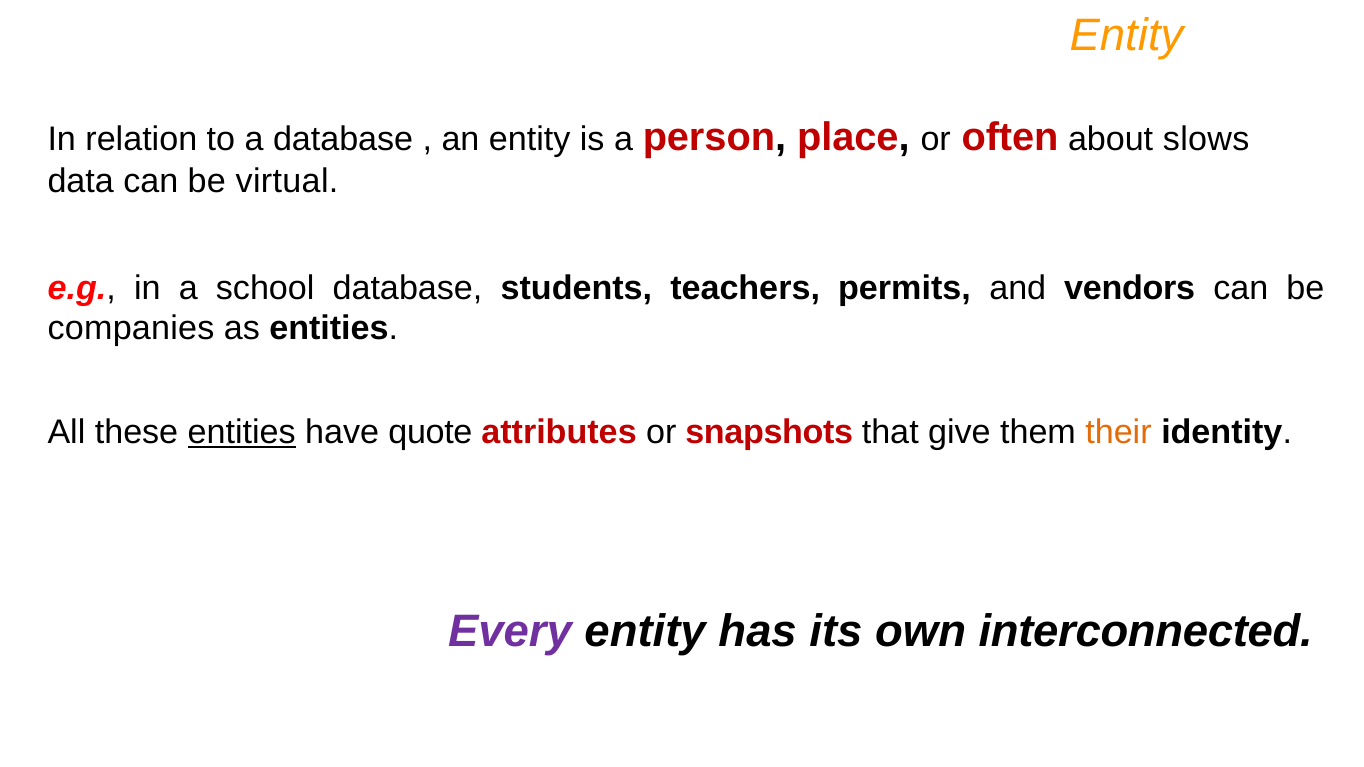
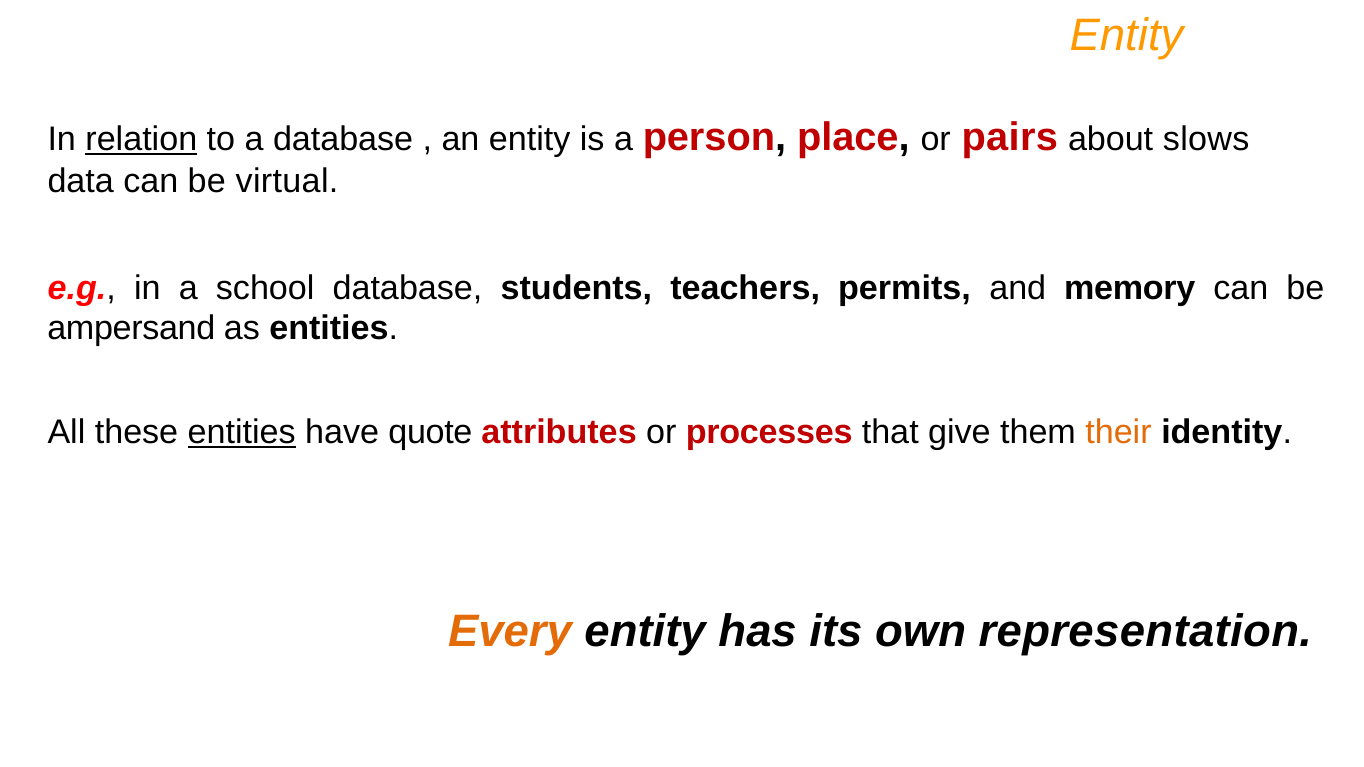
relation underline: none -> present
often: often -> pairs
vendors: vendors -> memory
companies: companies -> ampersand
snapshots: snapshots -> processes
Every colour: purple -> orange
interconnected: interconnected -> representation
